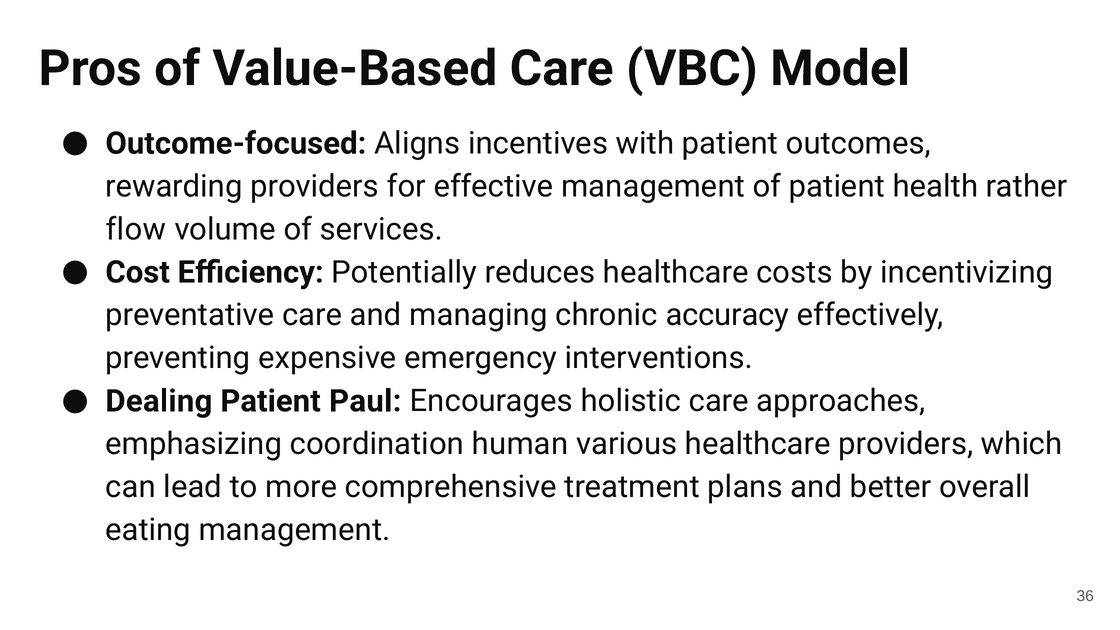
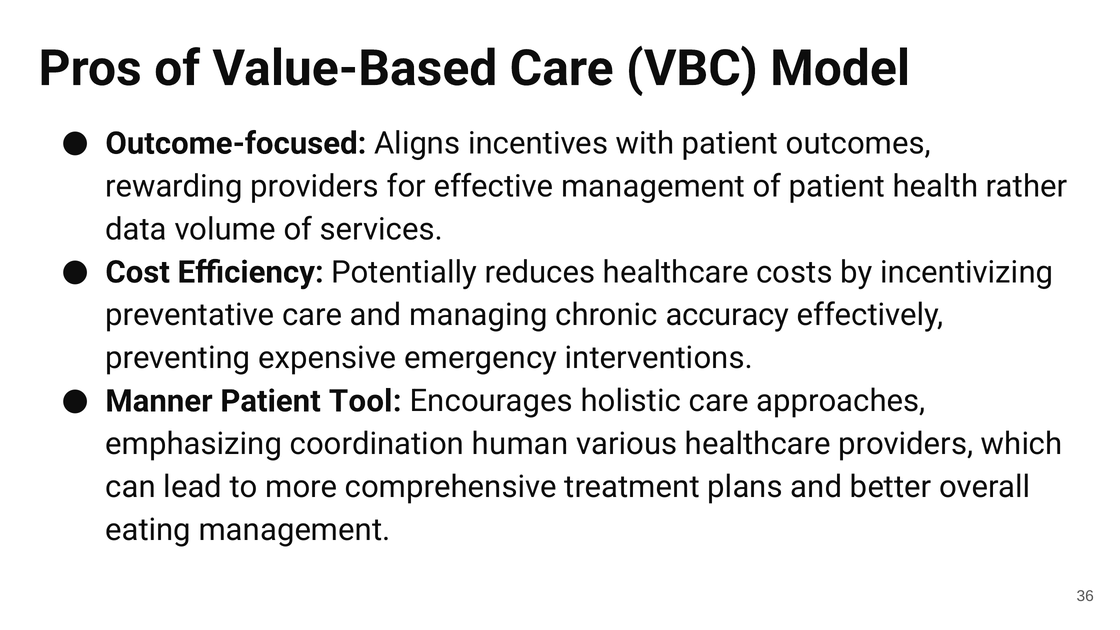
flow: flow -> data
Dealing: Dealing -> Manner
Paul: Paul -> Tool
